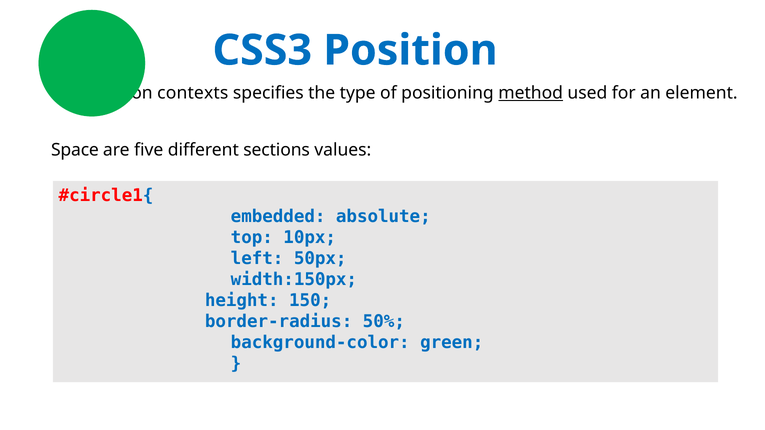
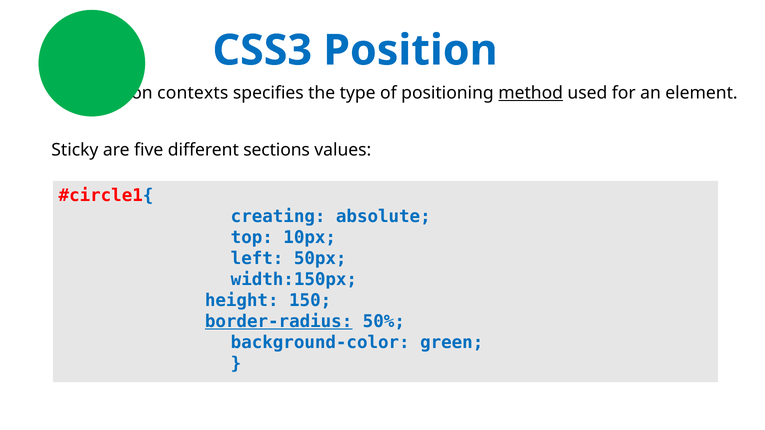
Space at (75, 150): Space -> Sticky
embedded: embedded -> creating
border-radius underline: none -> present
